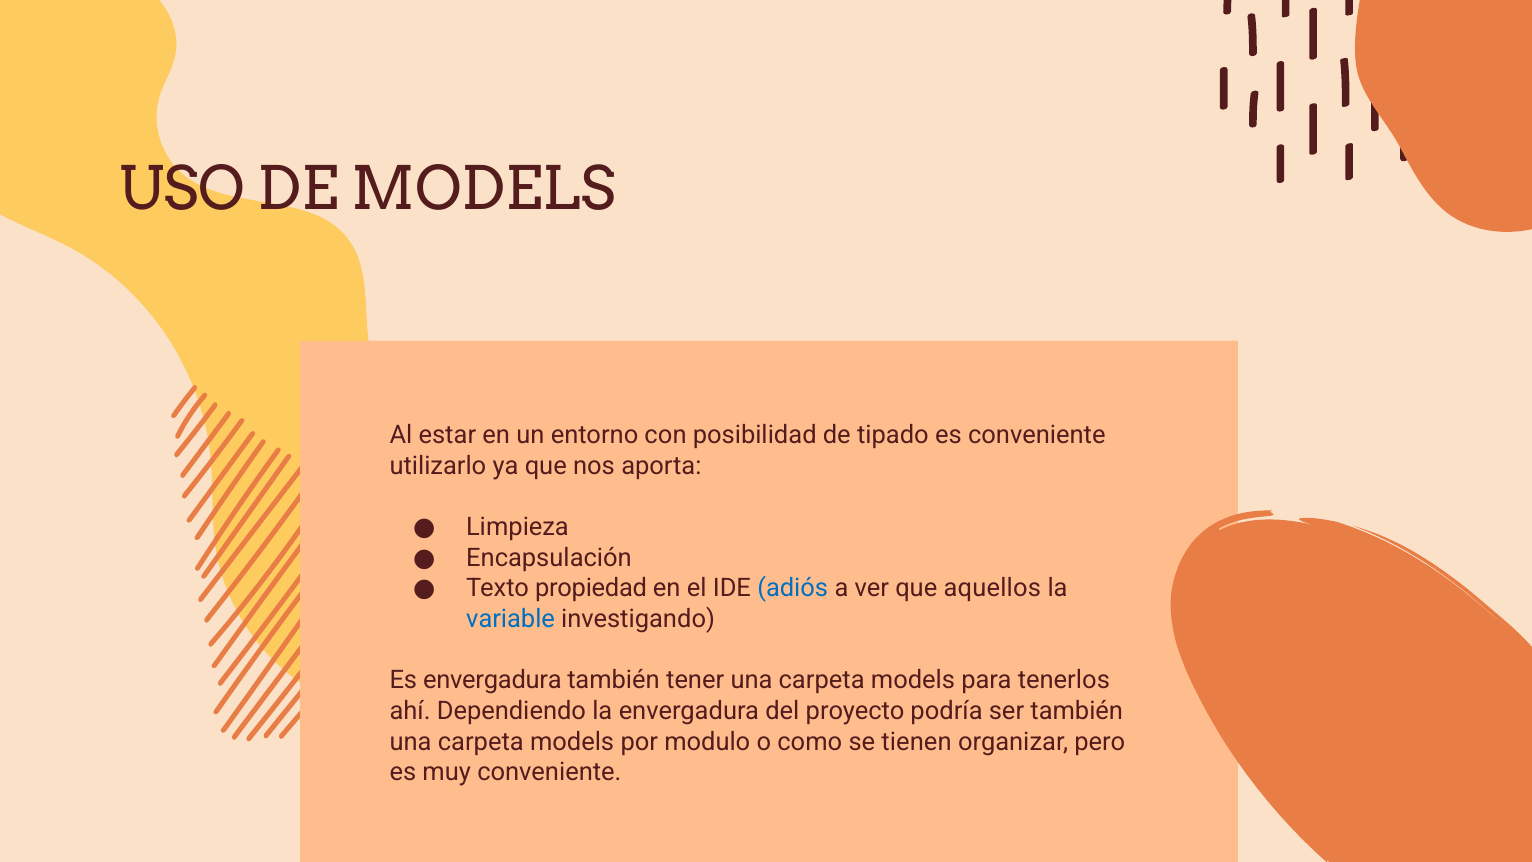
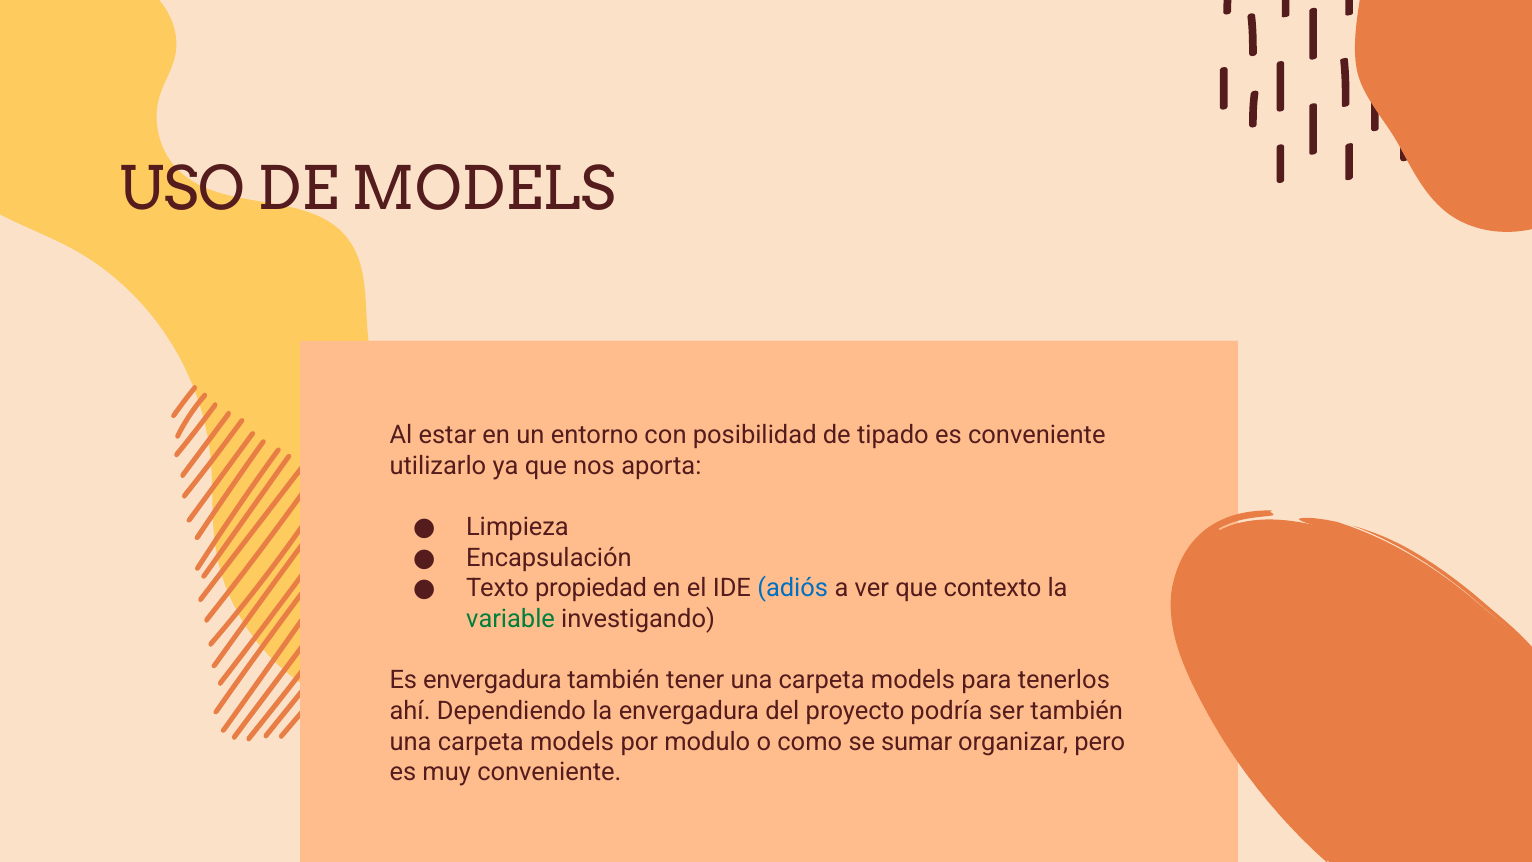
aquellos: aquellos -> contexto
variable colour: blue -> green
tienen: tienen -> sumar
